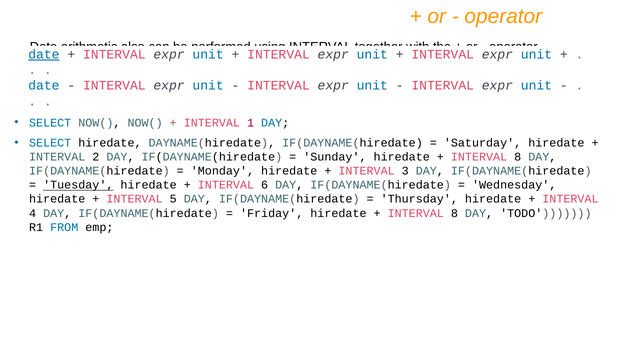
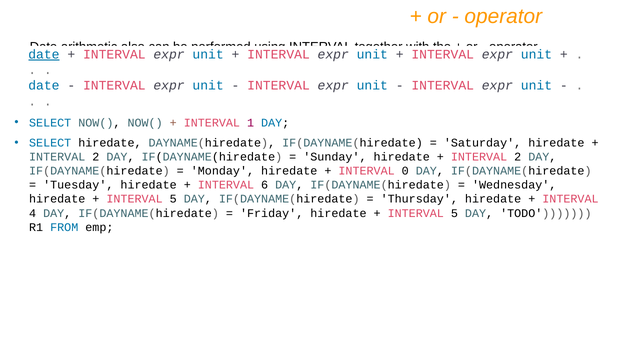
8 at (518, 157): 8 -> 2
3: 3 -> 0
Tuesday underline: present -> none
8 at (454, 214): 8 -> 5
